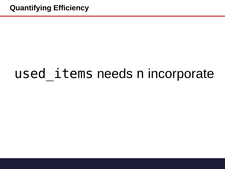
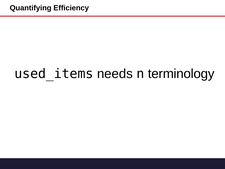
incorporate: incorporate -> terminology
